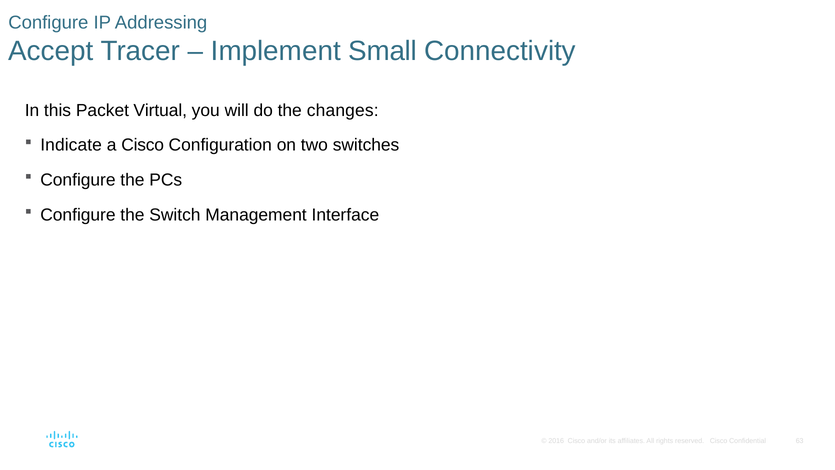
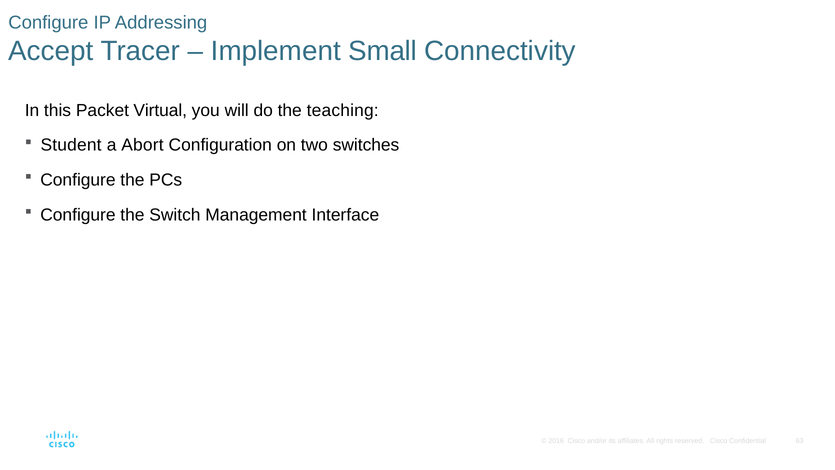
changes: changes -> teaching
Indicate: Indicate -> Student
a Cisco: Cisco -> Abort
